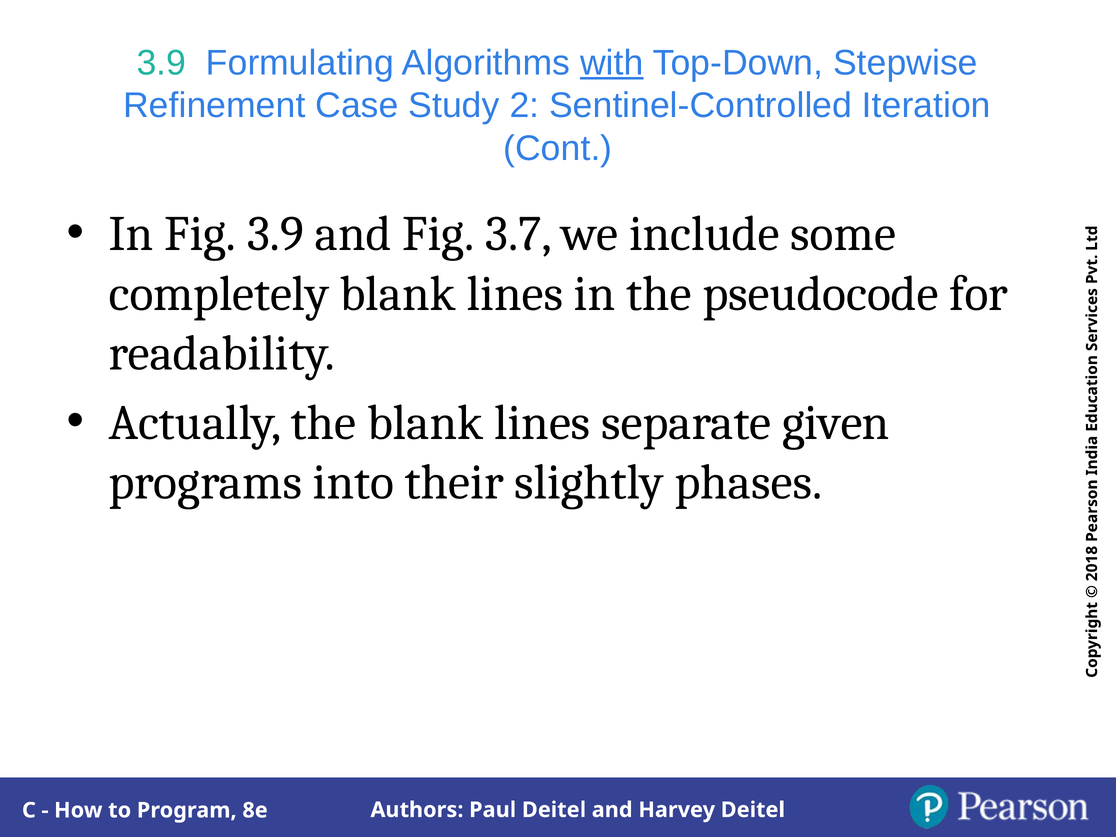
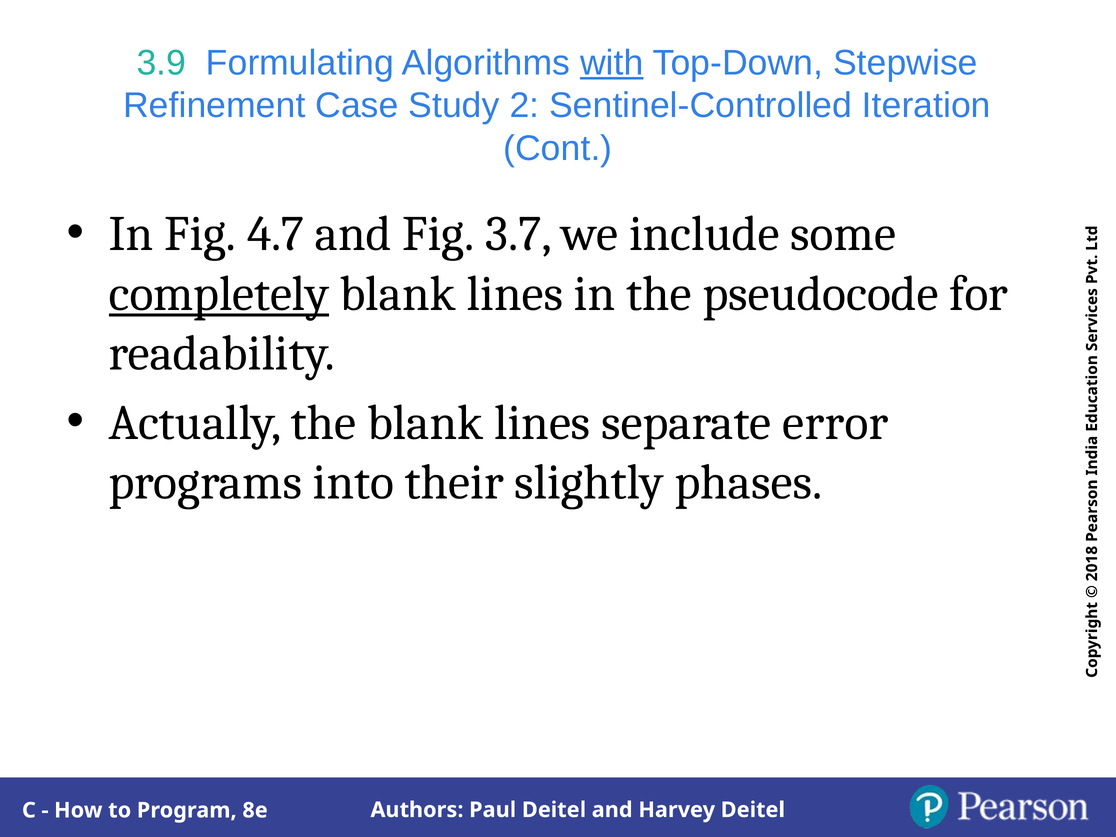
Fig 3.9: 3.9 -> 4.7
completely underline: none -> present
given: given -> error
